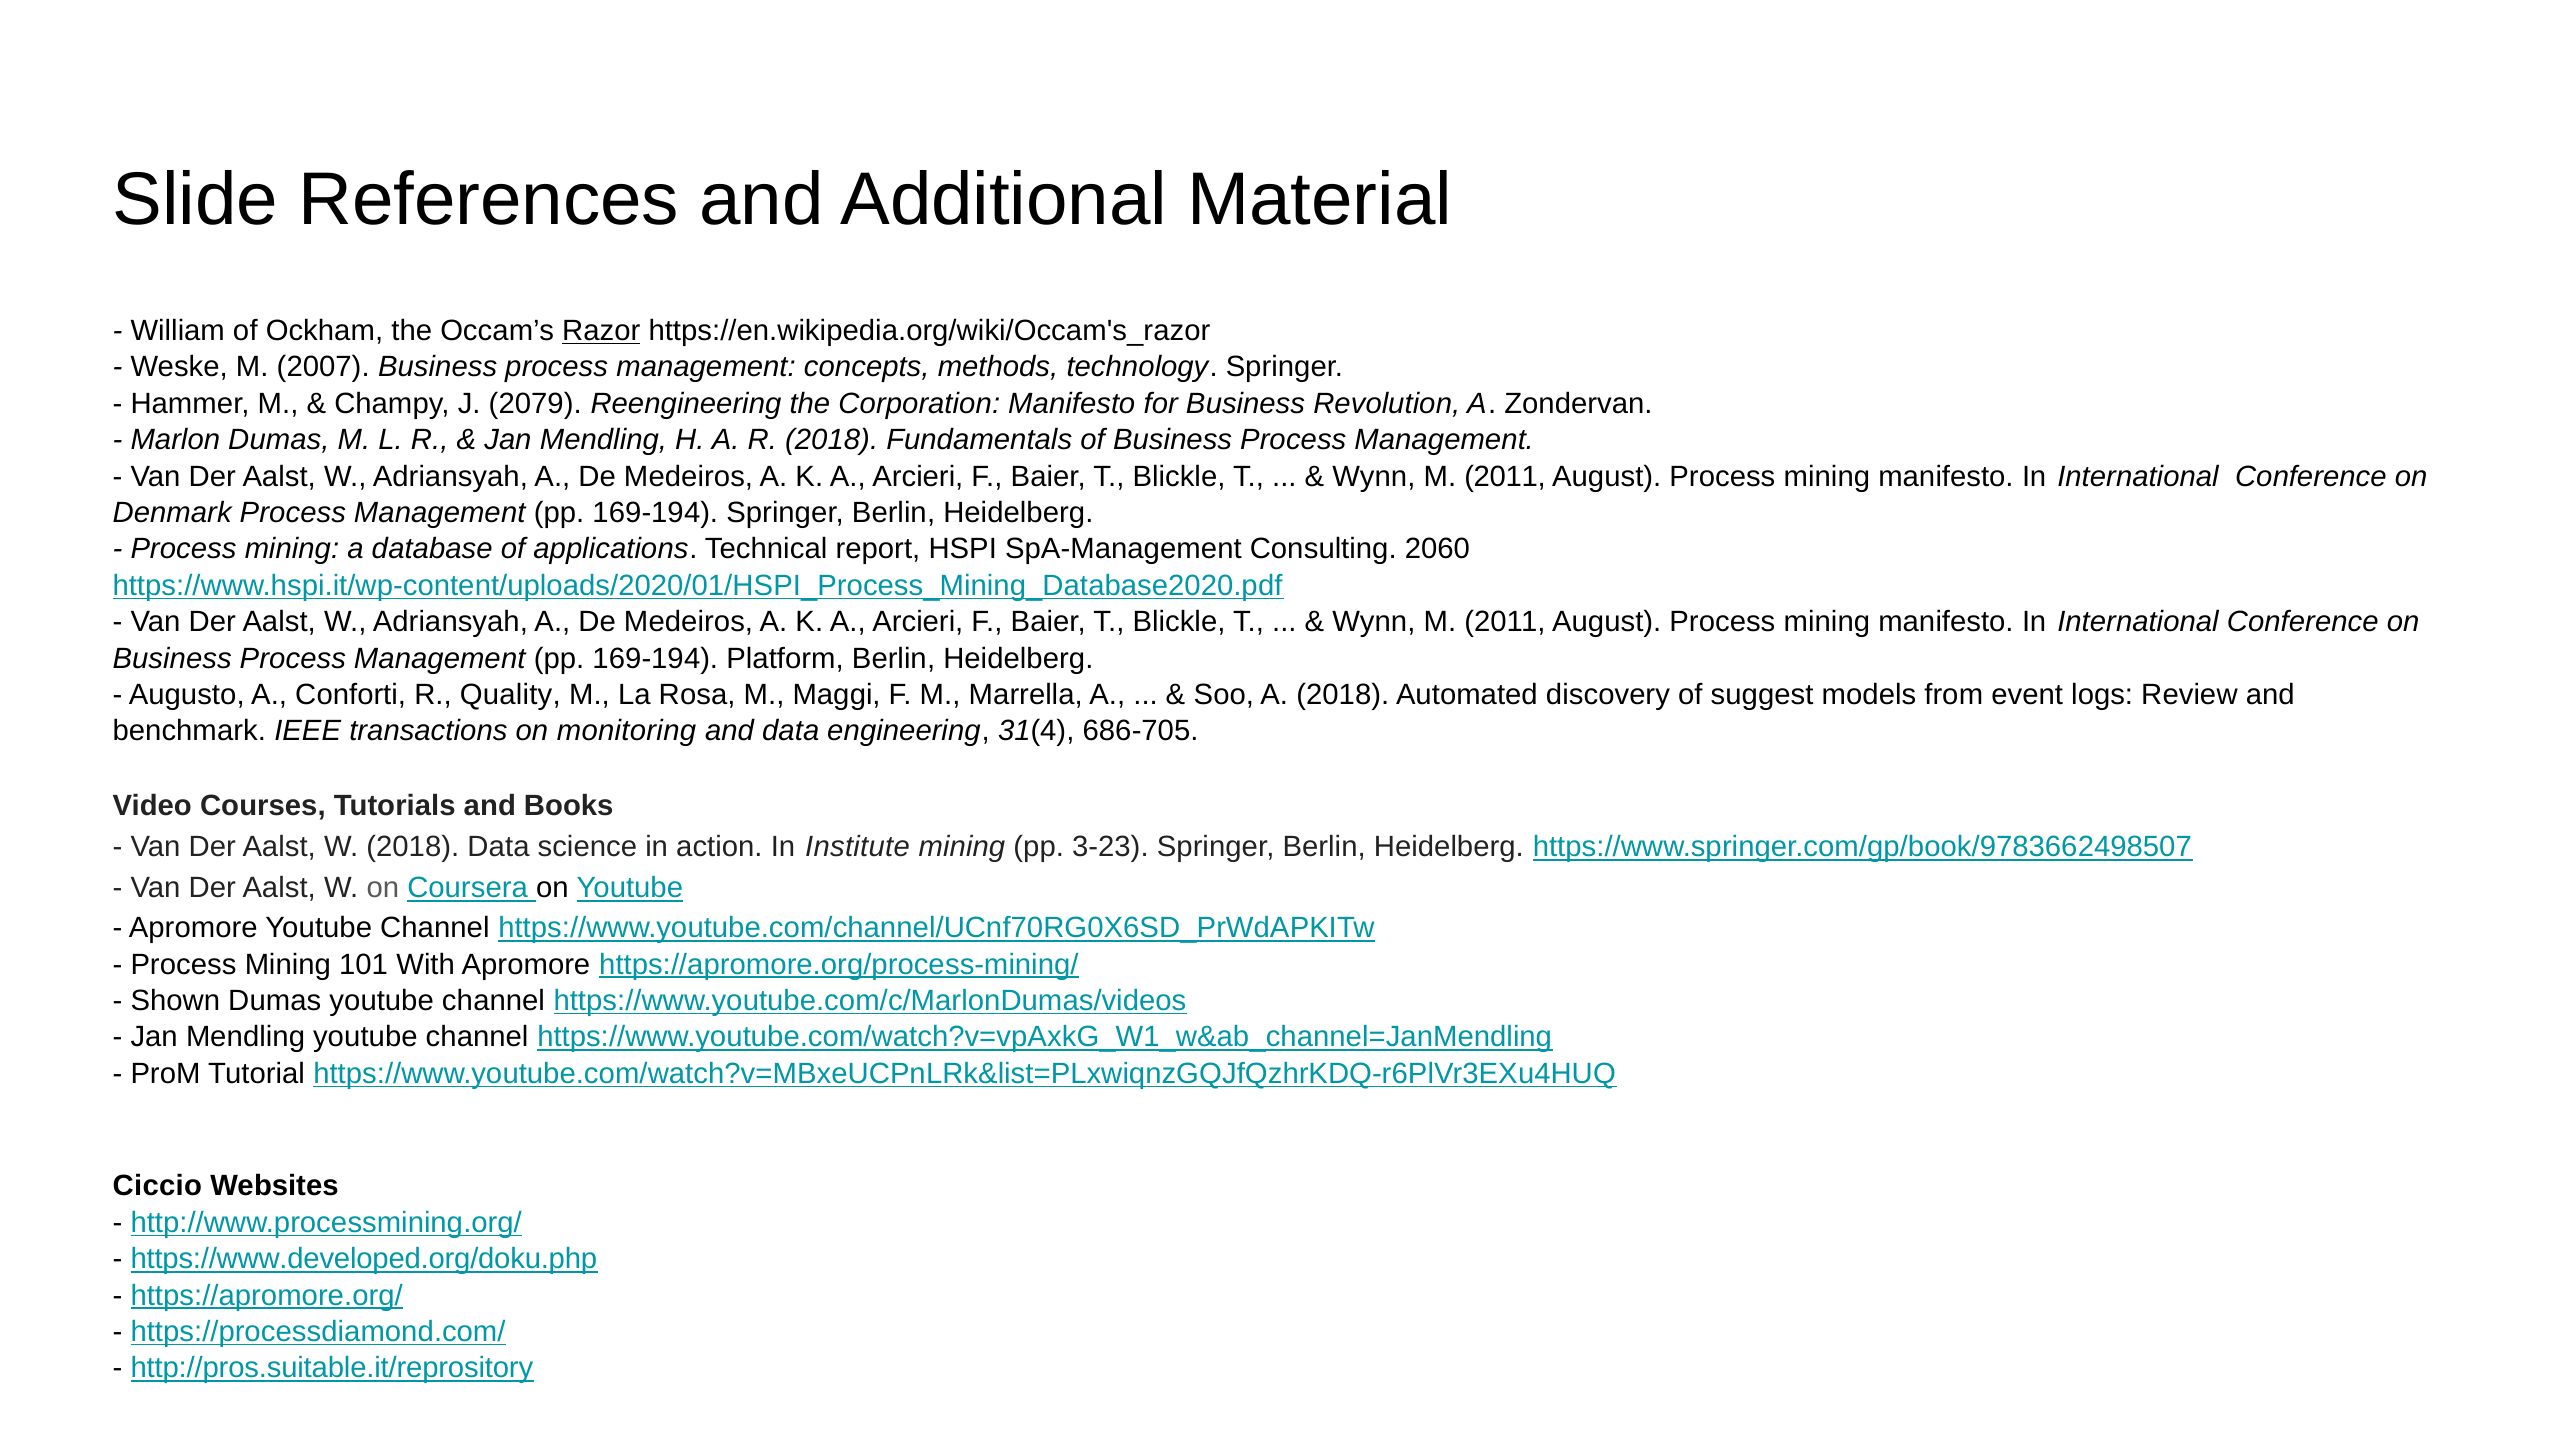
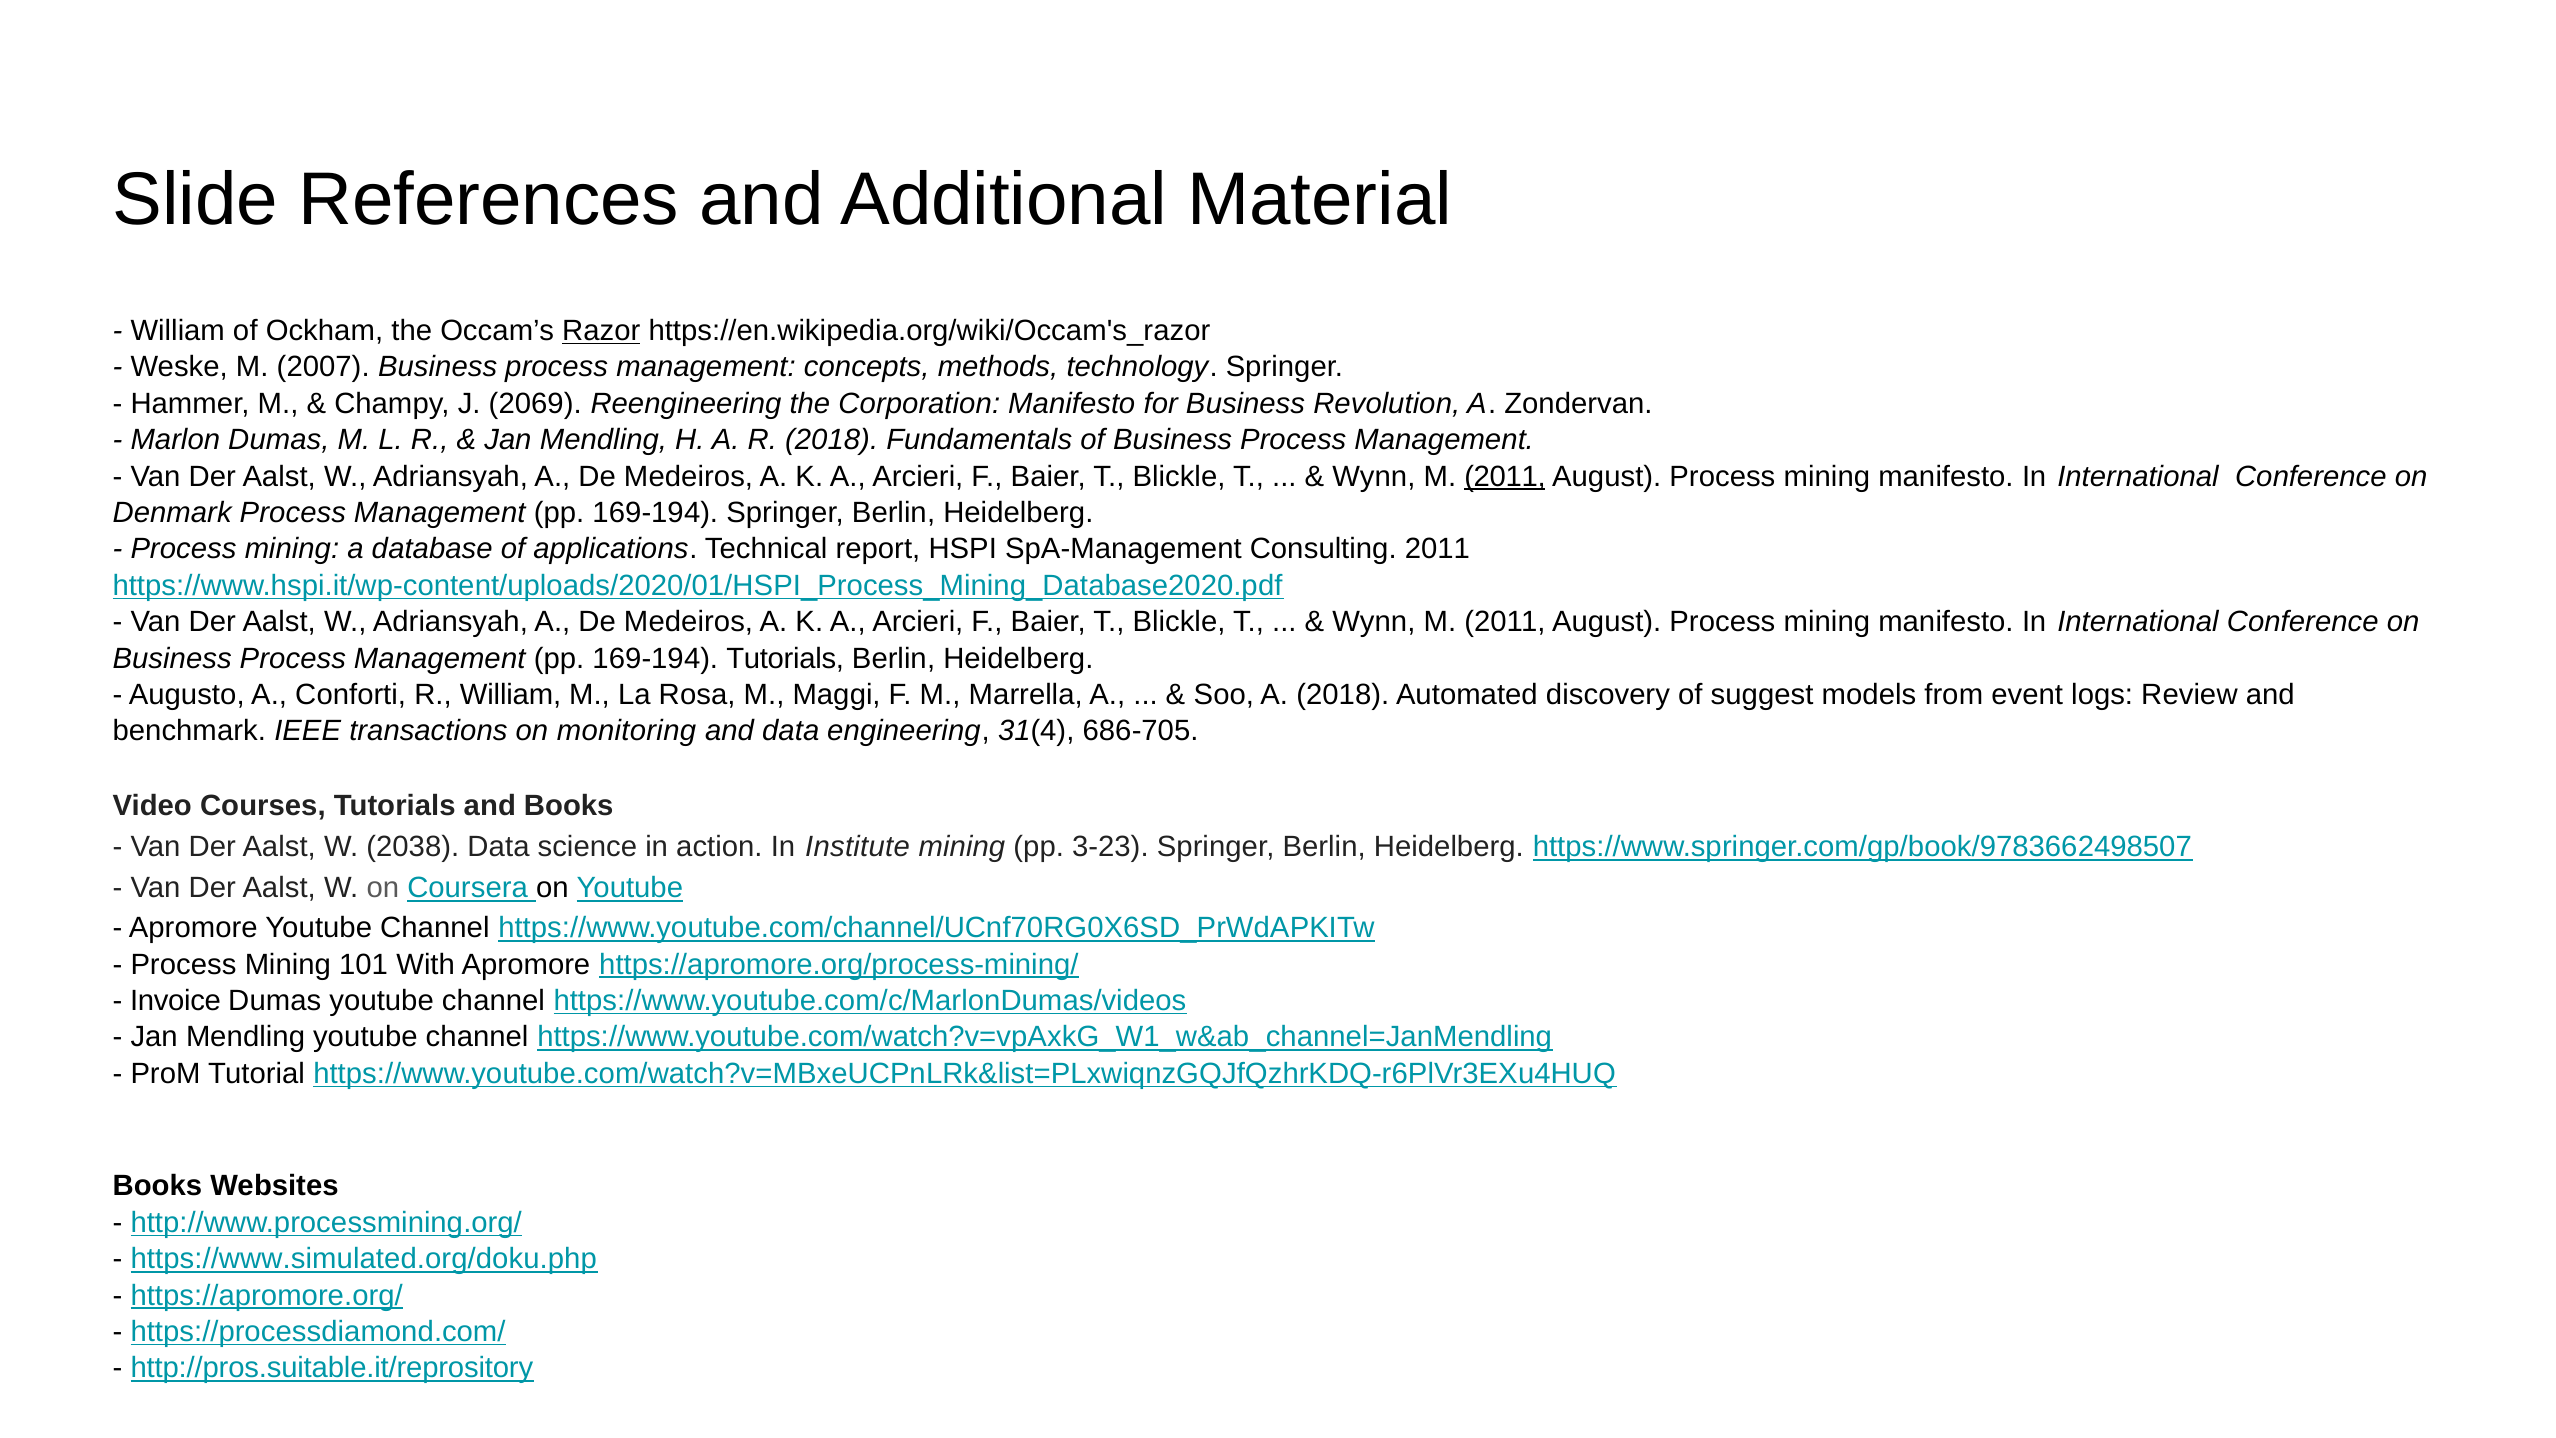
2079: 2079 -> 2069
2011 at (1505, 476) underline: none -> present
Consulting 2060: 2060 -> 2011
169-194 Platform: Platform -> Tutorials
R Quality: Quality -> William
W 2018: 2018 -> 2038
Shown: Shown -> Invoice
Ciccio at (157, 1186): Ciccio -> Books
https://www.developed.org/doku.php: https://www.developed.org/doku.php -> https://www.simulated.org/doku.php
